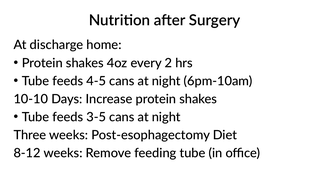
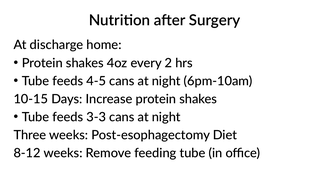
10-10: 10-10 -> 10-15
3-5: 3-5 -> 3-3
